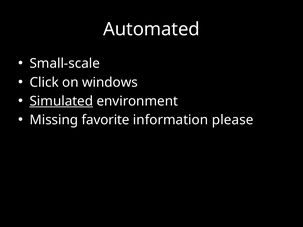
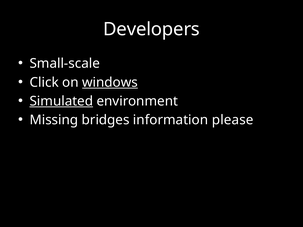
Automated: Automated -> Developers
windows underline: none -> present
favorite: favorite -> bridges
